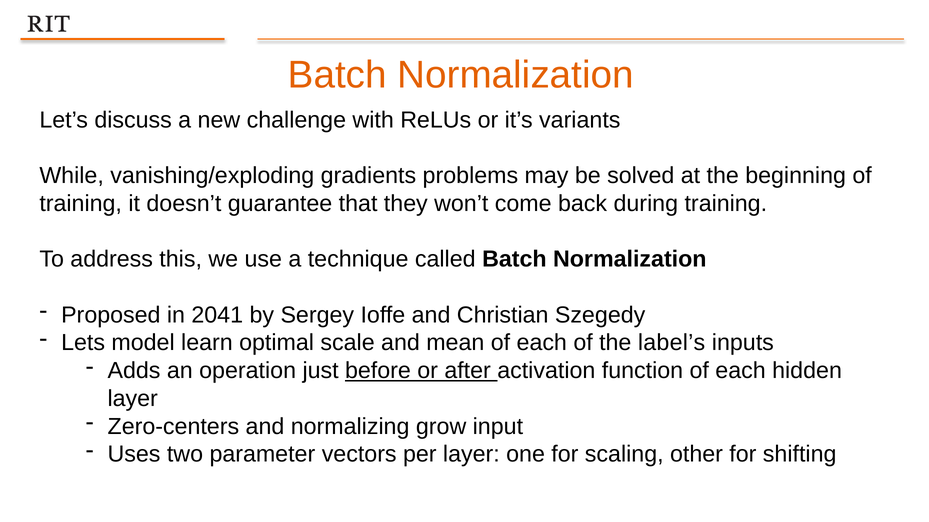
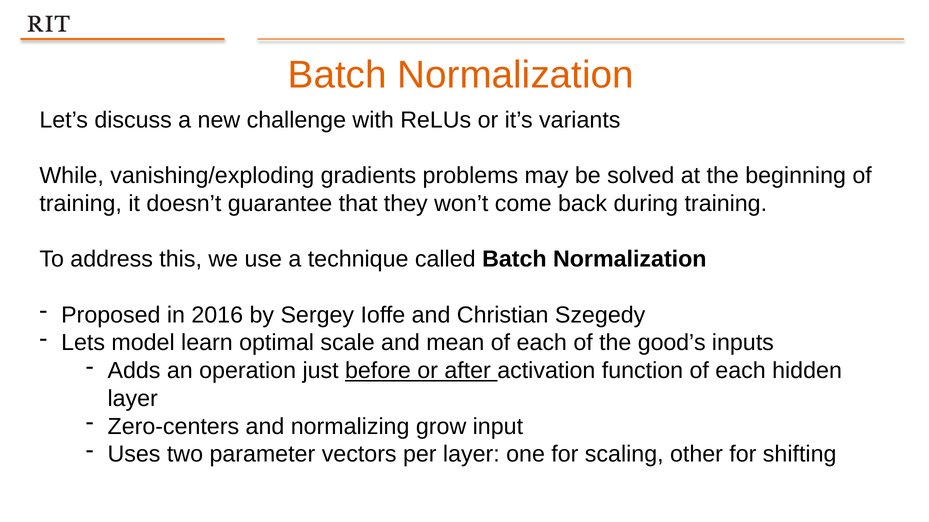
2041: 2041 -> 2016
label’s: label’s -> good’s
